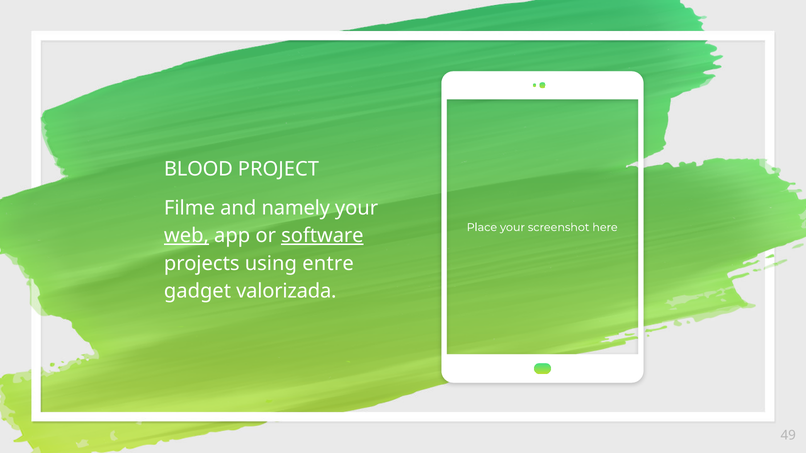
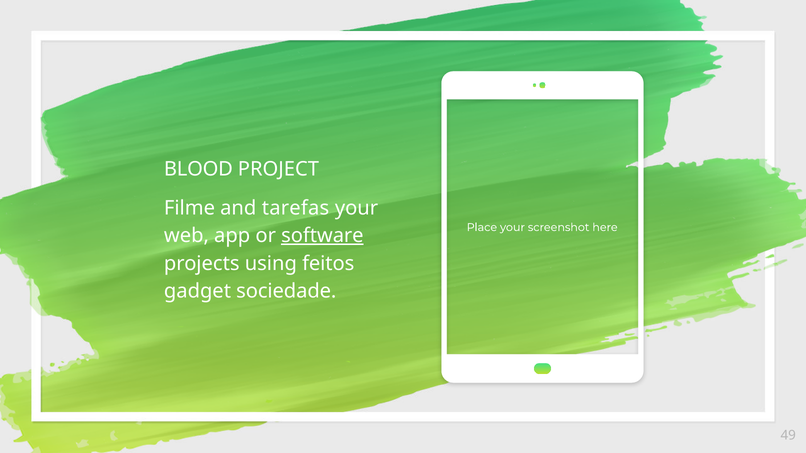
namely: namely -> tarefas
web underline: present -> none
entre: entre -> feitos
valorizada: valorizada -> sociedade
